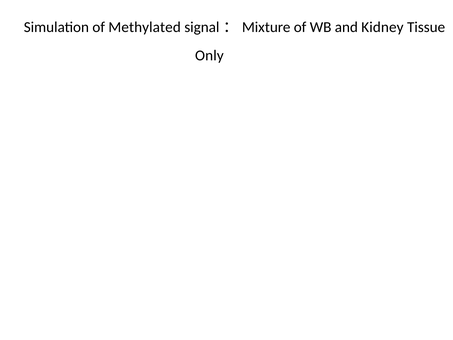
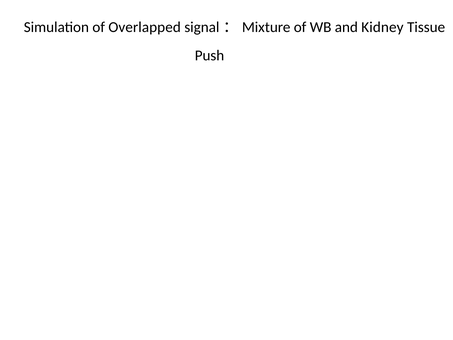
Methylated: Methylated -> Overlapped
Only: Only -> Push
